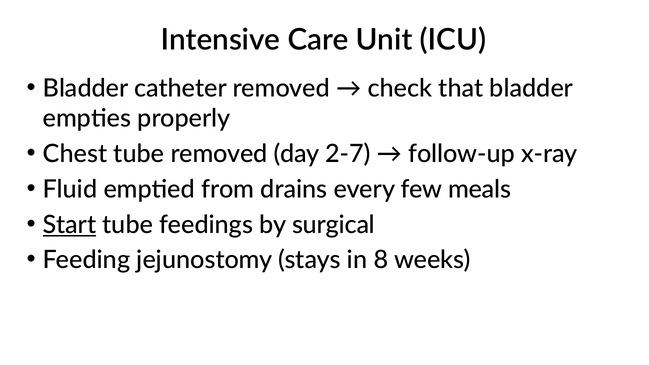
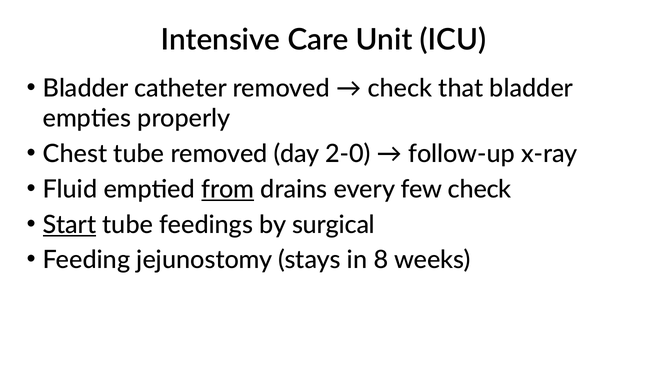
2-7: 2-7 -> 2-0
from underline: none -> present
few meals: meals -> check
